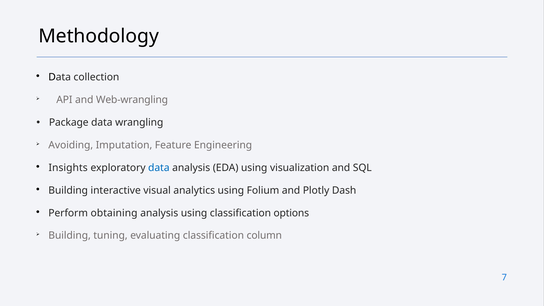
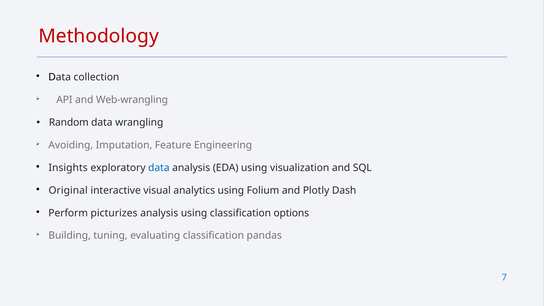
Methodology colour: black -> red
Package: Package -> Random
Building at (68, 190): Building -> Original
obtaining: obtaining -> picturizes
column: column -> pandas
